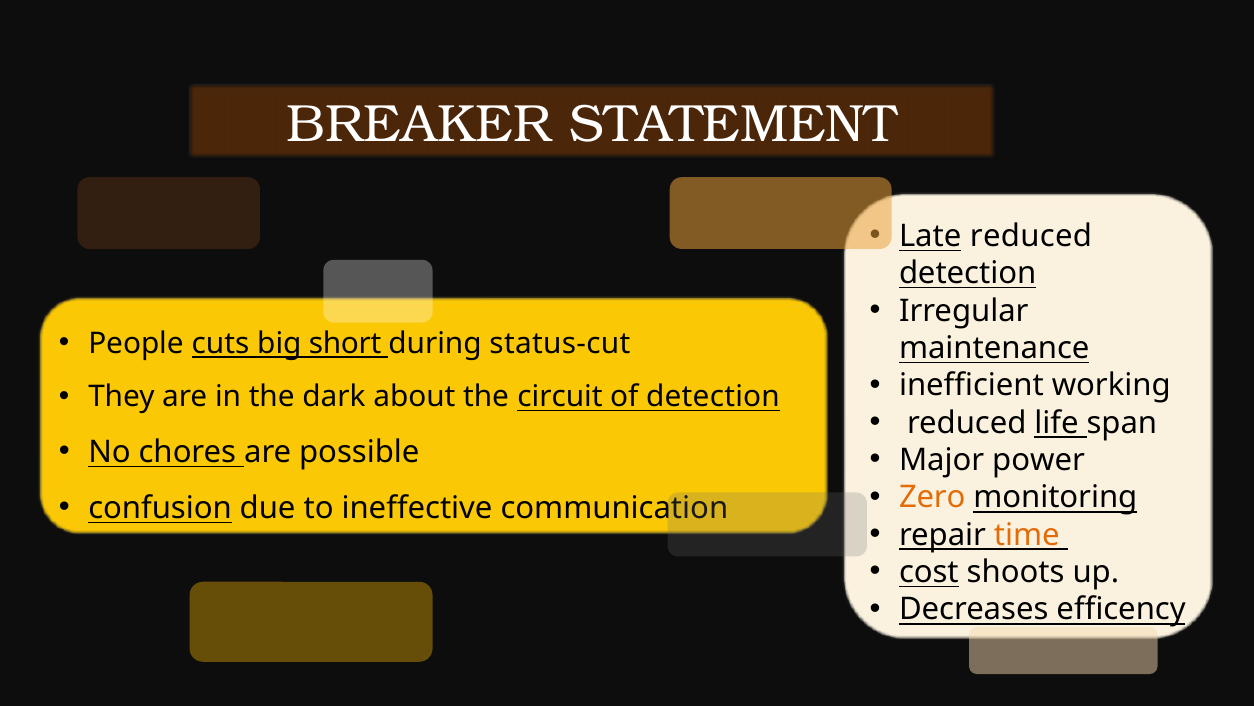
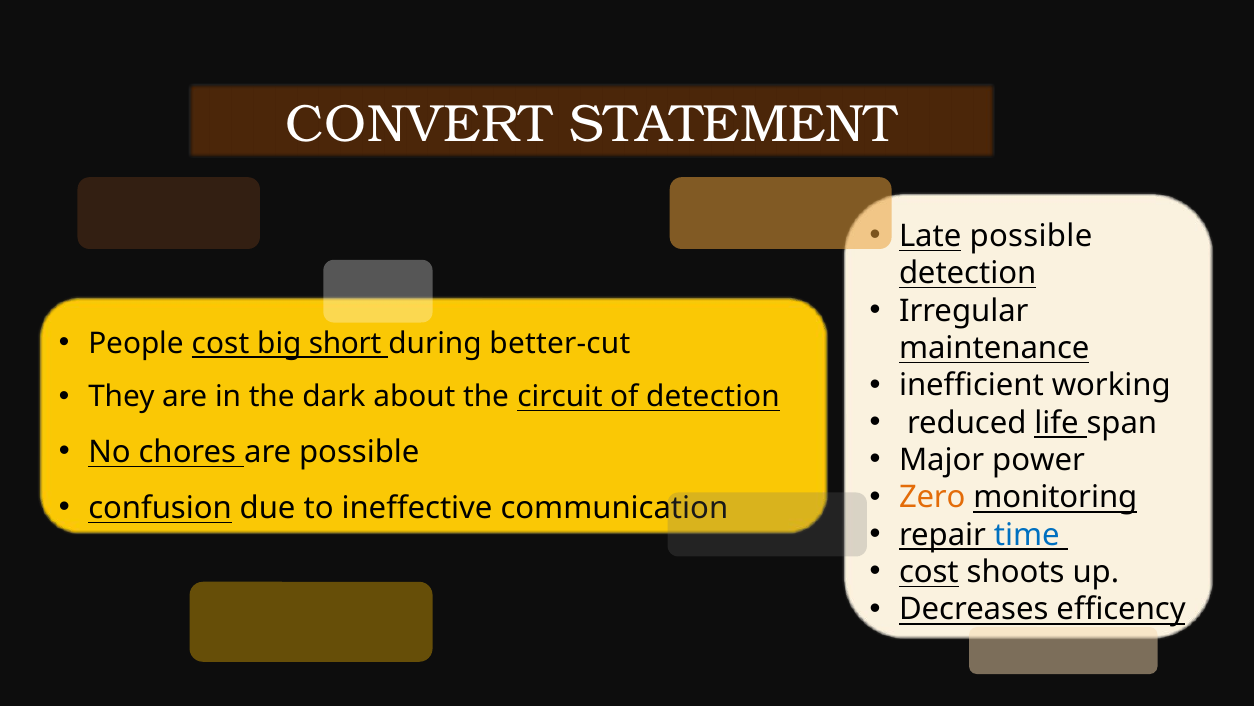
BREAKER: BREAKER -> CONVERT
Late reduced: reduced -> possible
People cuts: cuts -> cost
status-cut: status-cut -> better-cut
time colour: orange -> blue
